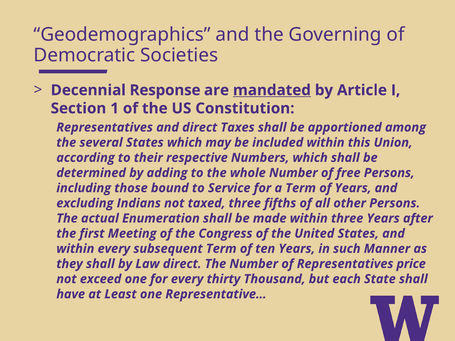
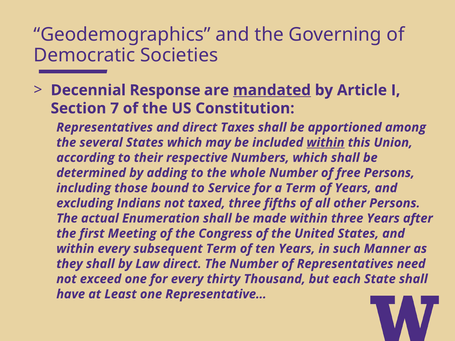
1: 1 -> 7
within at (326, 143) underline: none -> present
price: price -> need
